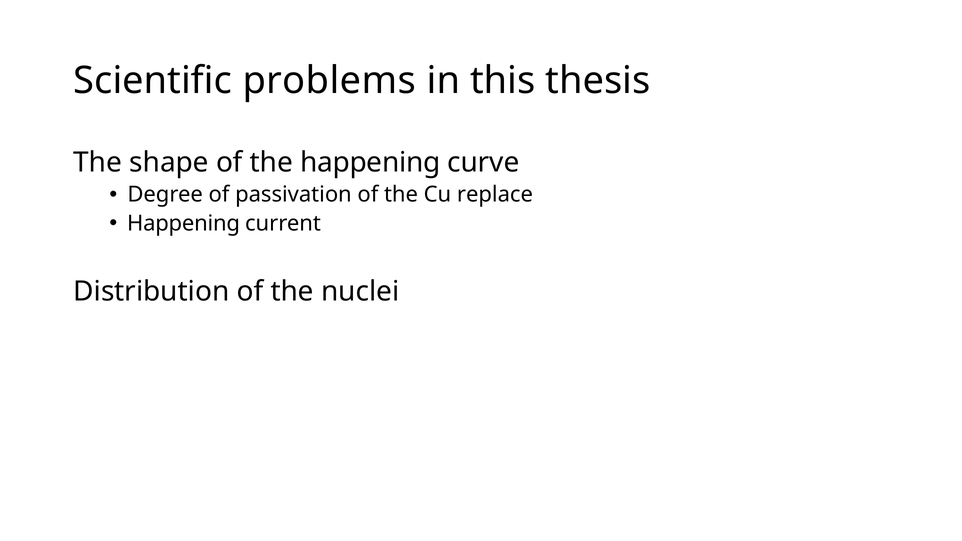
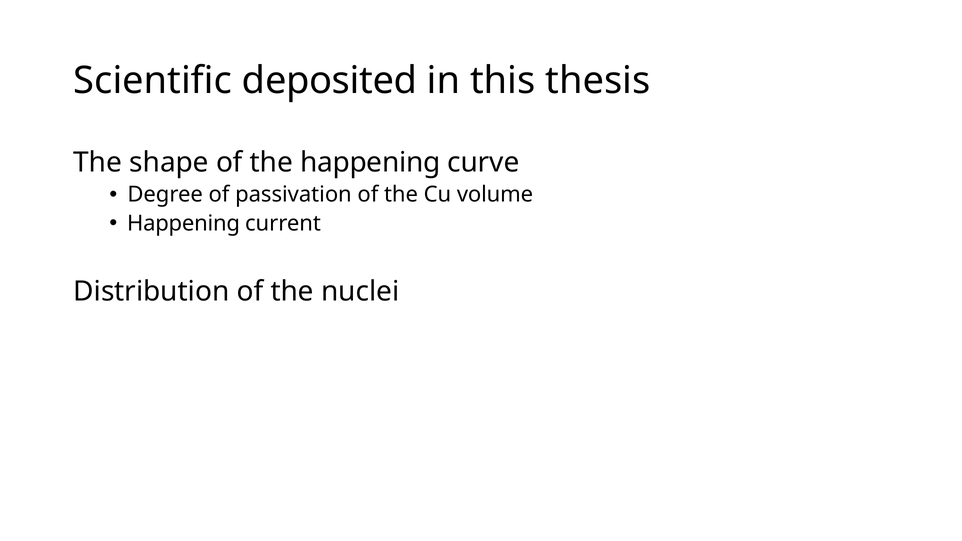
problems: problems -> deposited
replace: replace -> volume
